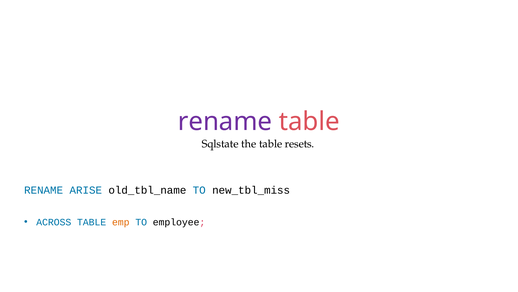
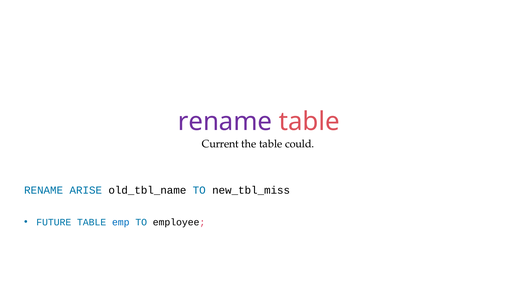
Sqlstate: Sqlstate -> Current
resets: resets -> could
ACROSS: ACROSS -> FUTURE
emp colour: orange -> blue
